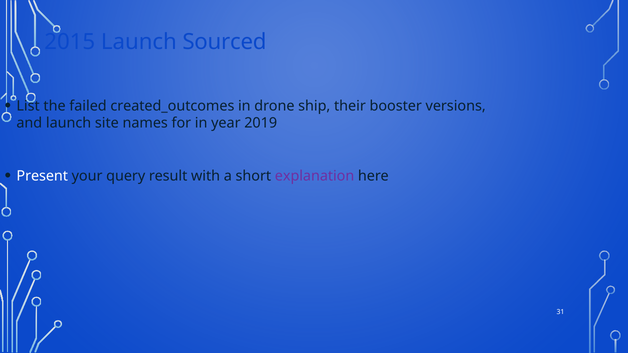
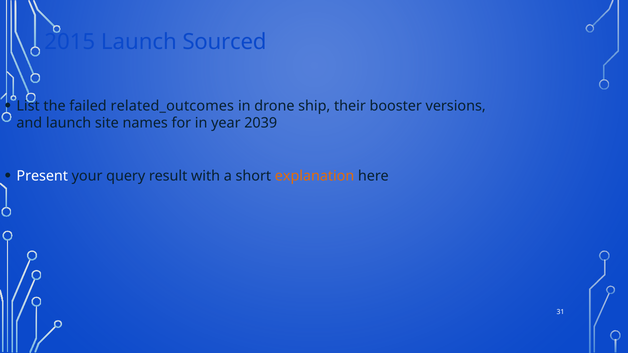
created_outcomes: created_outcomes -> related_outcomes
2019: 2019 -> 2039
explanation colour: purple -> orange
